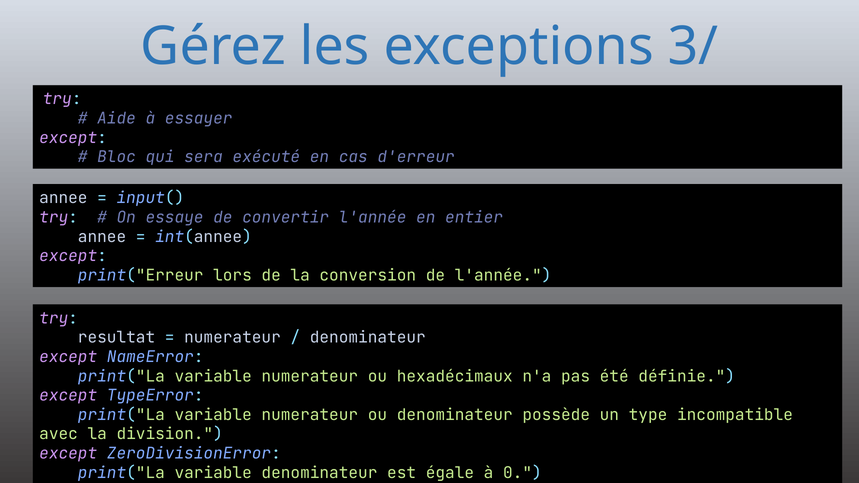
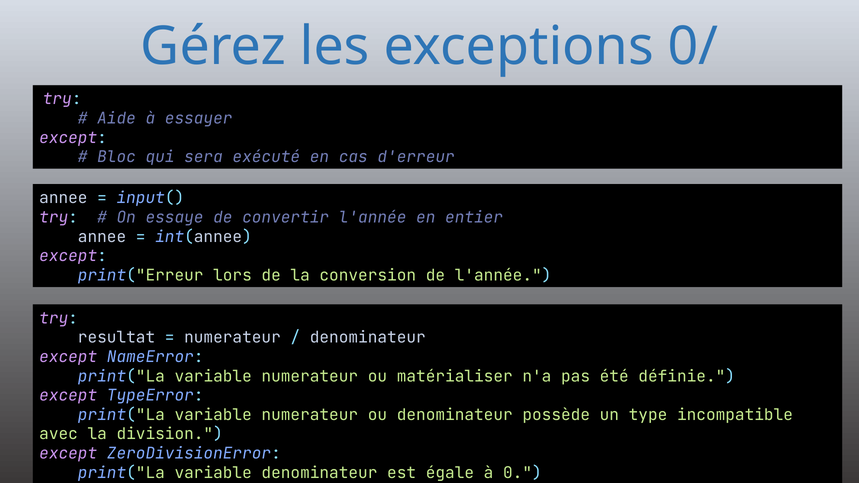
3/: 3/ -> 0/
hexadécimaux: hexadécimaux -> matérialiser
